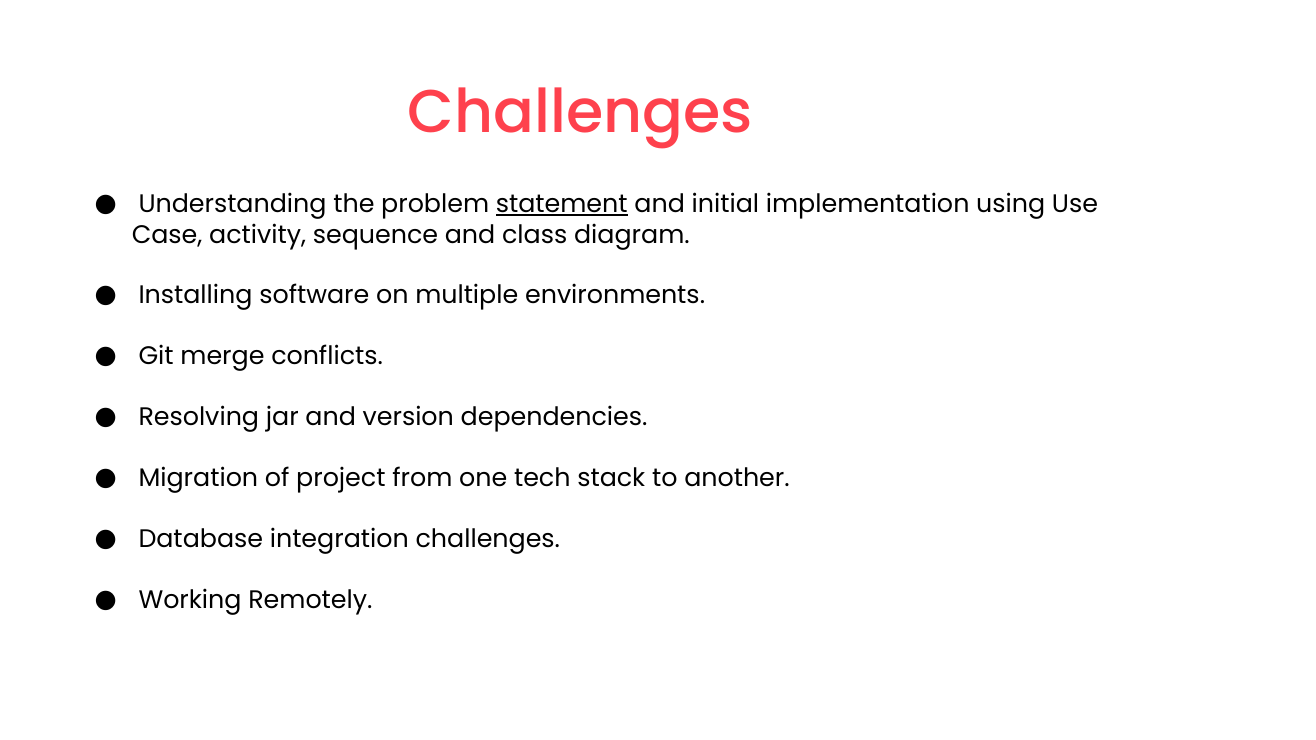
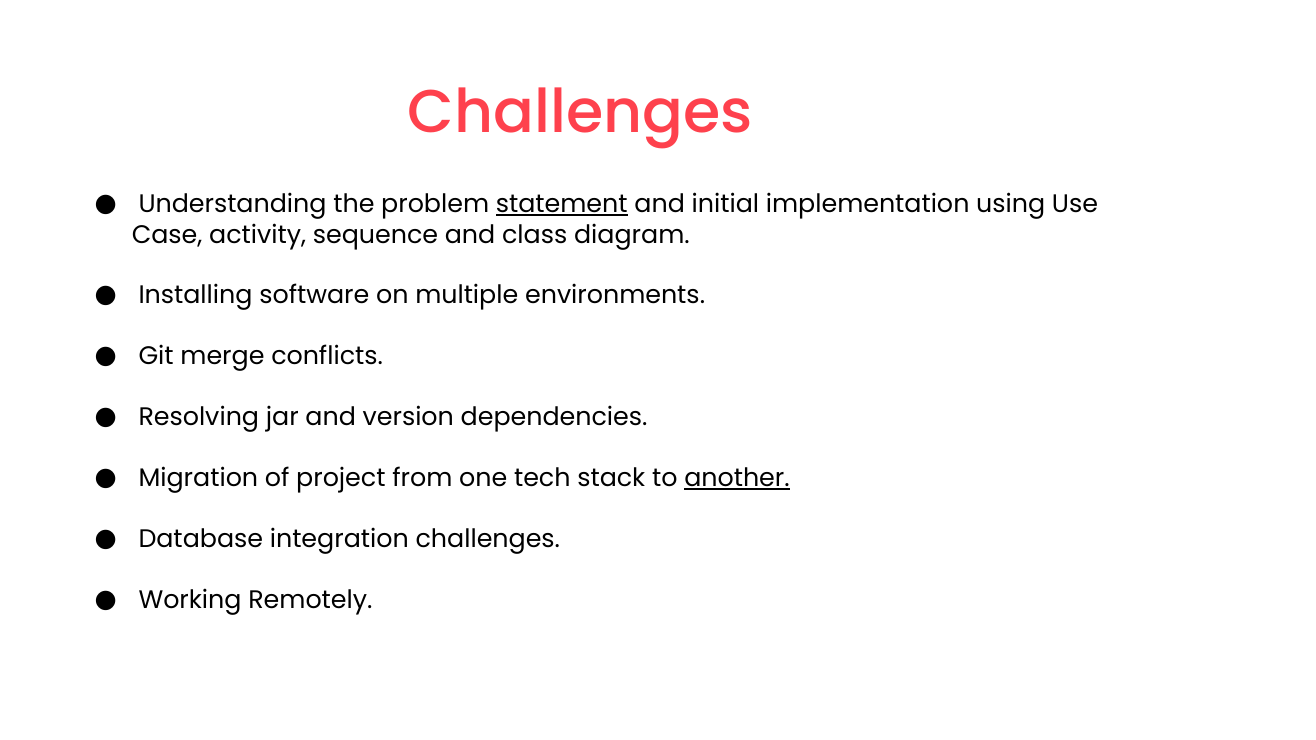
another underline: none -> present
